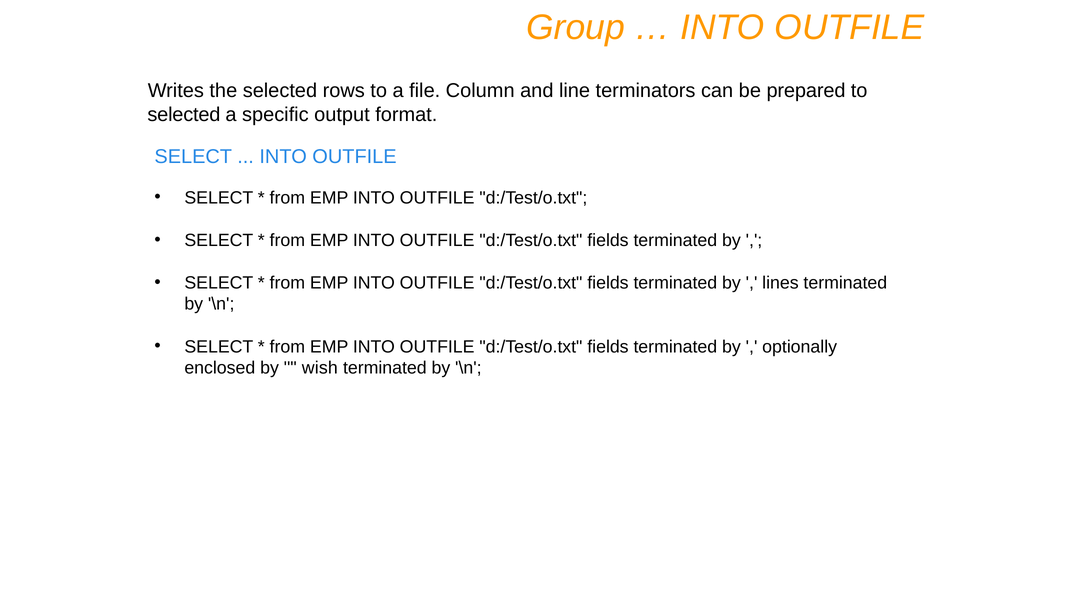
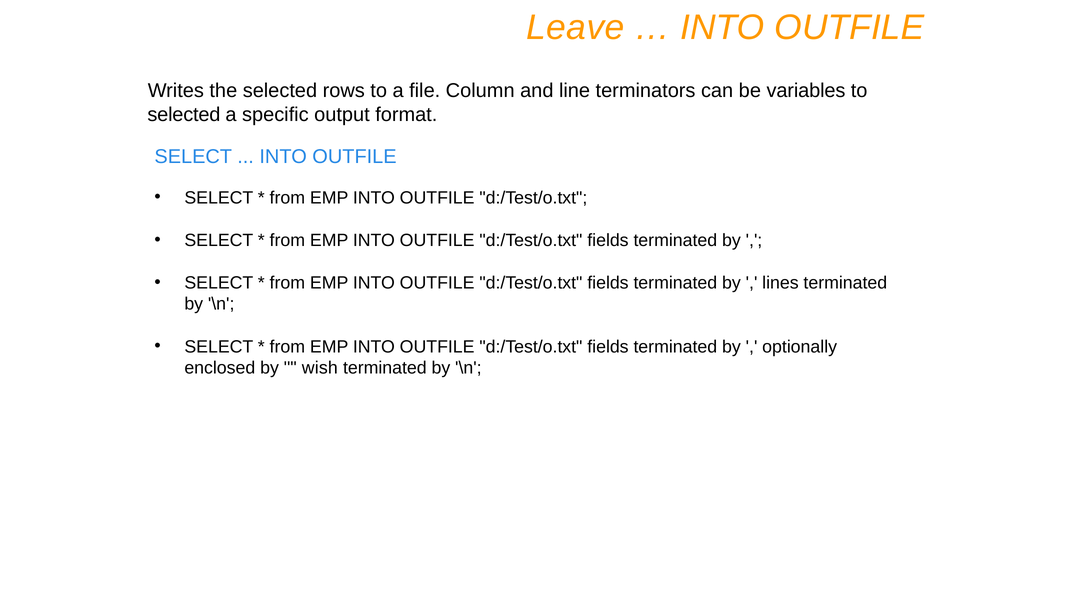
Group: Group -> Leave
prepared: prepared -> variables
